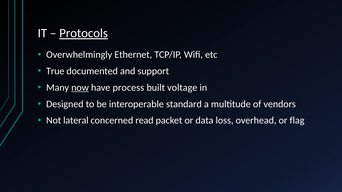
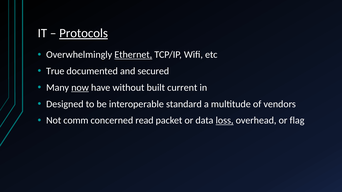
Ethernet underline: none -> present
support: support -> secured
process: process -> without
voltage: voltage -> current
lateral: lateral -> comm
loss underline: none -> present
